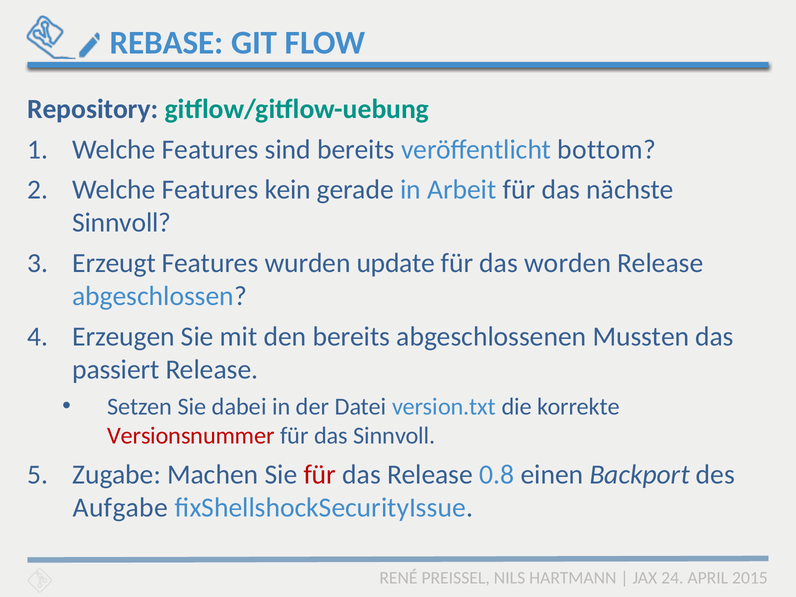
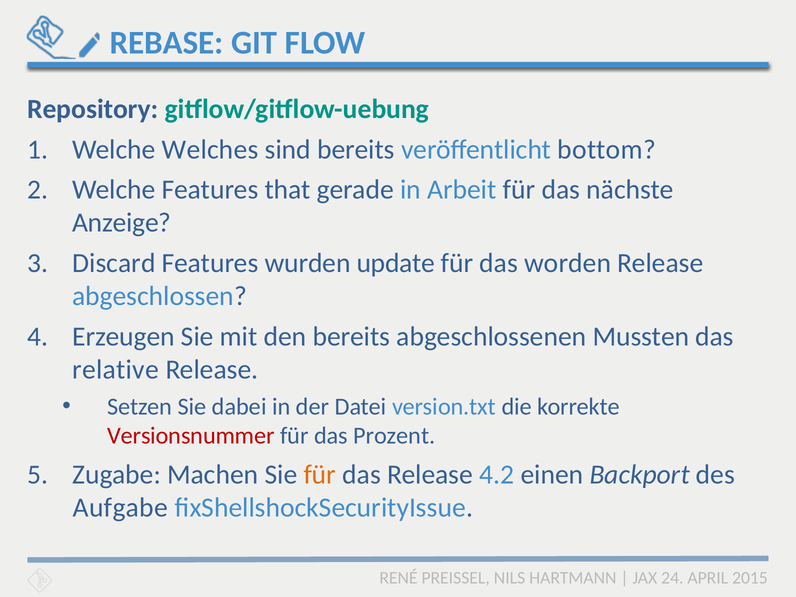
Features at (210, 149): Features -> Welches
kein: kein -> that
Sinnvoll at (122, 223): Sinnvoll -> Anzeige
Erzeugt: Erzeugt -> Discard
passiert: passiert -> relative
das Sinnvoll: Sinnvoll -> Prozent
für at (320, 474) colour: red -> orange
0.8: 0.8 -> 4.2
